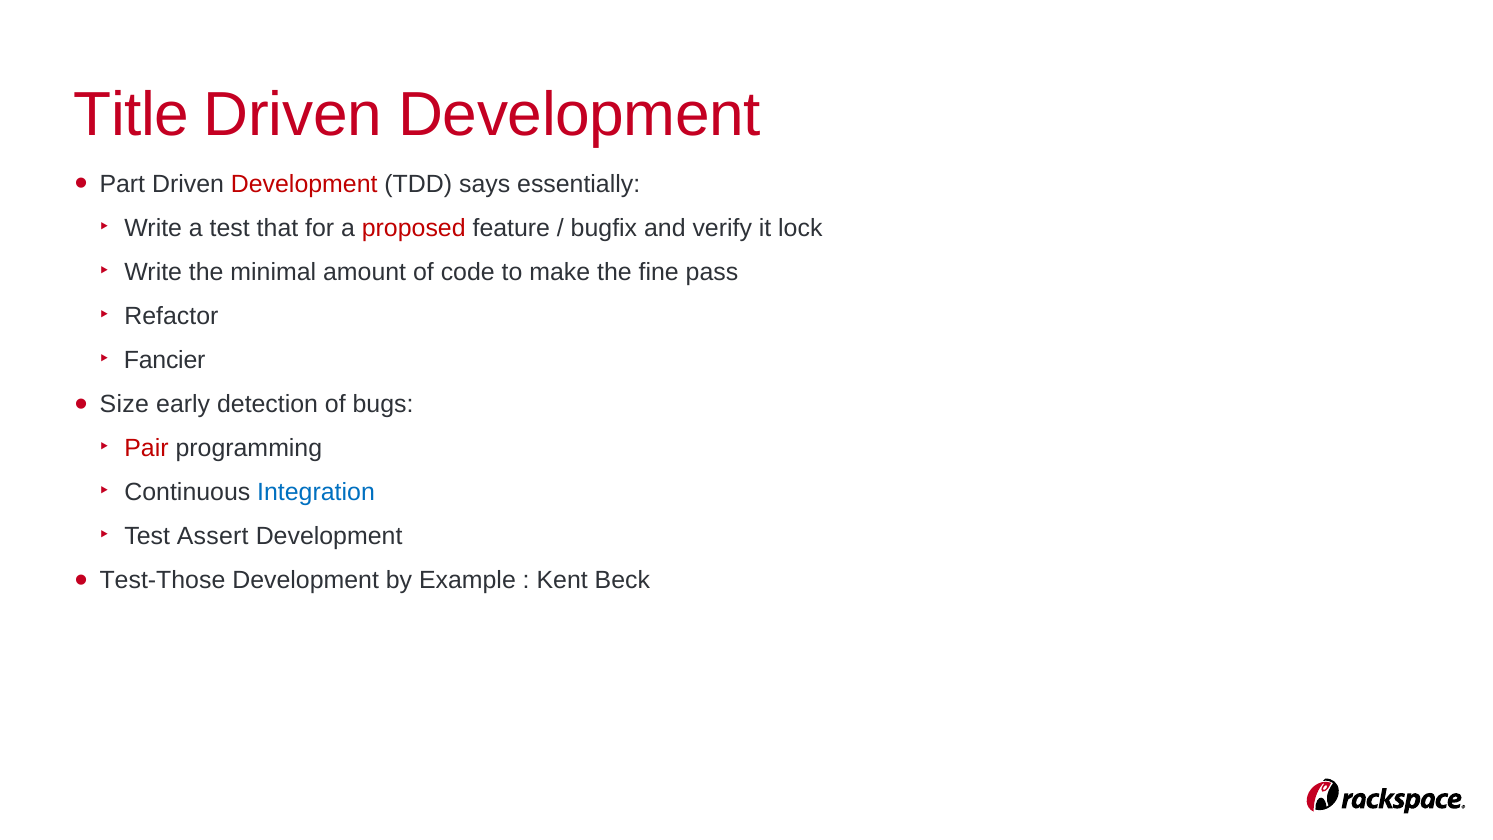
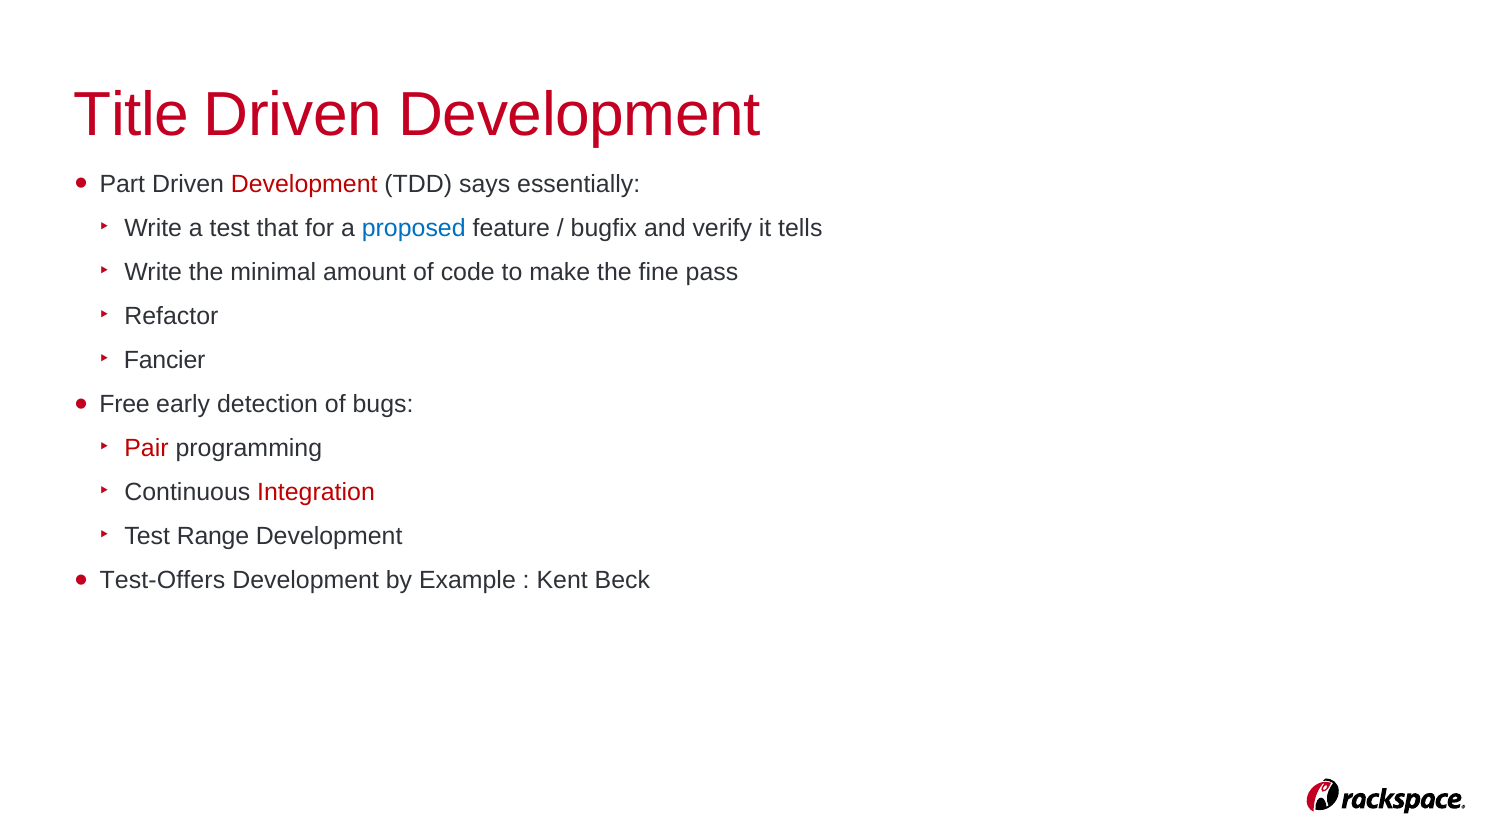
proposed colour: red -> blue
lock: lock -> tells
Size: Size -> Free
Integration colour: blue -> red
Assert: Assert -> Range
Test-Those: Test-Those -> Test-Offers
